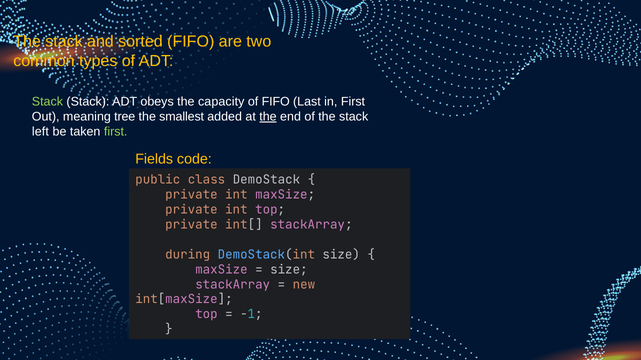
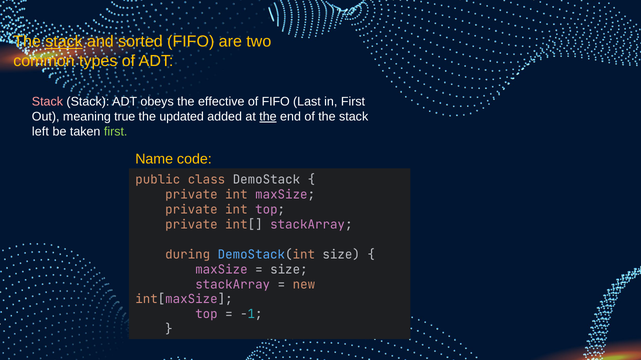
stack at (64, 42) underline: none -> present
Stack at (47, 102) colour: light green -> pink
capacity: capacity -> effective
tree: tree -> true
smallest: smallest -> updated
Fields: Fields -> Name
